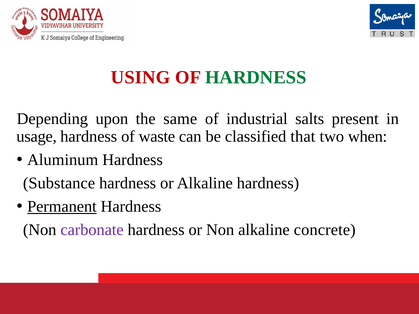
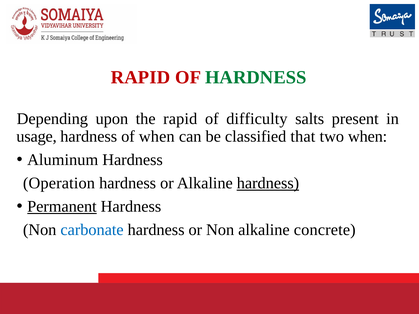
USING at (141, 77): USING -> RAPID
the same: same -> rapid
industrial: industrial -> difficulty
of waste: waste -> when
Substance: Substance -> Operation
hardness at (268, 183) underline: none -> present
carbonate colour: purple -> blue
